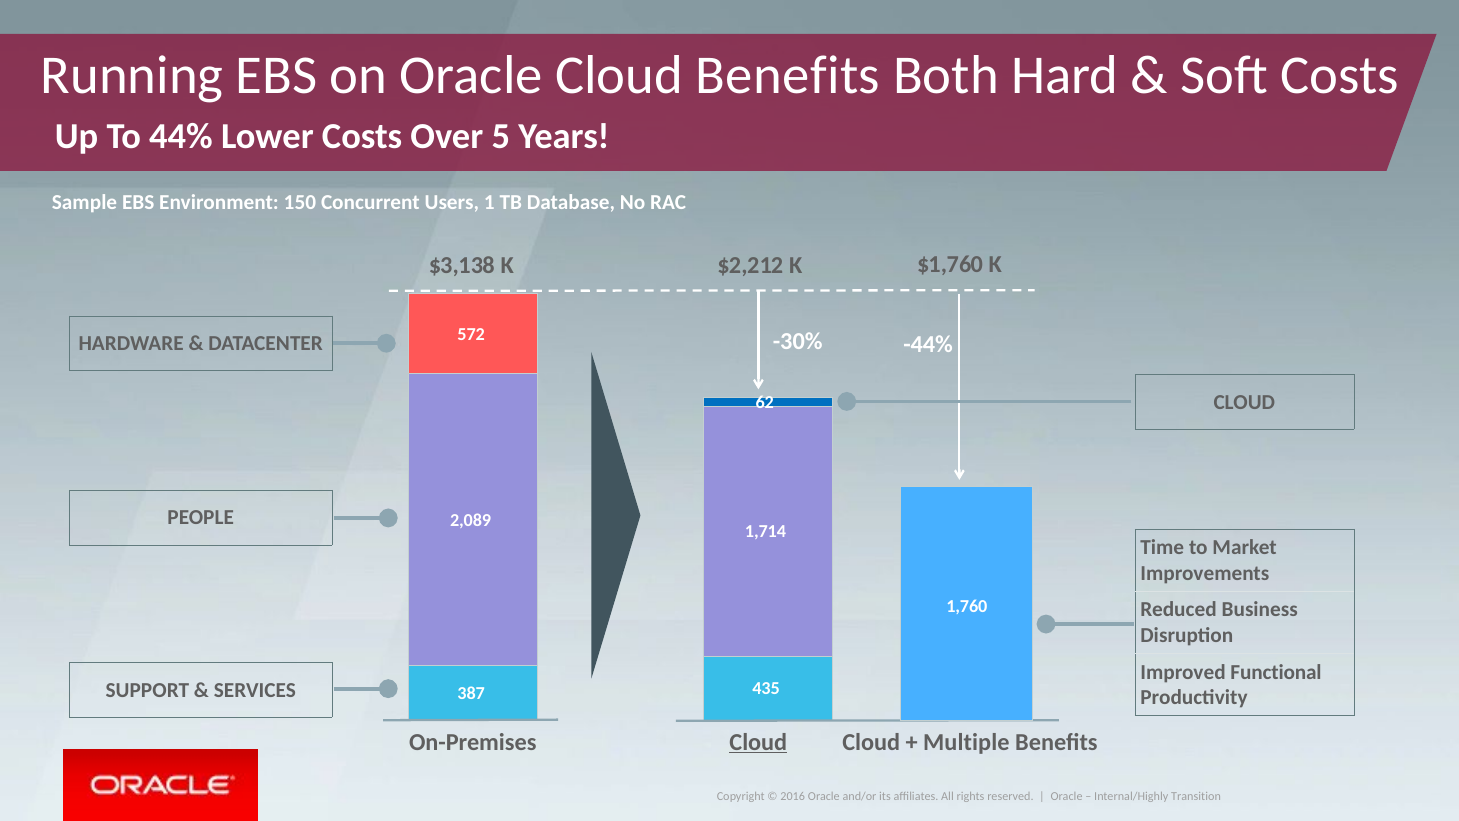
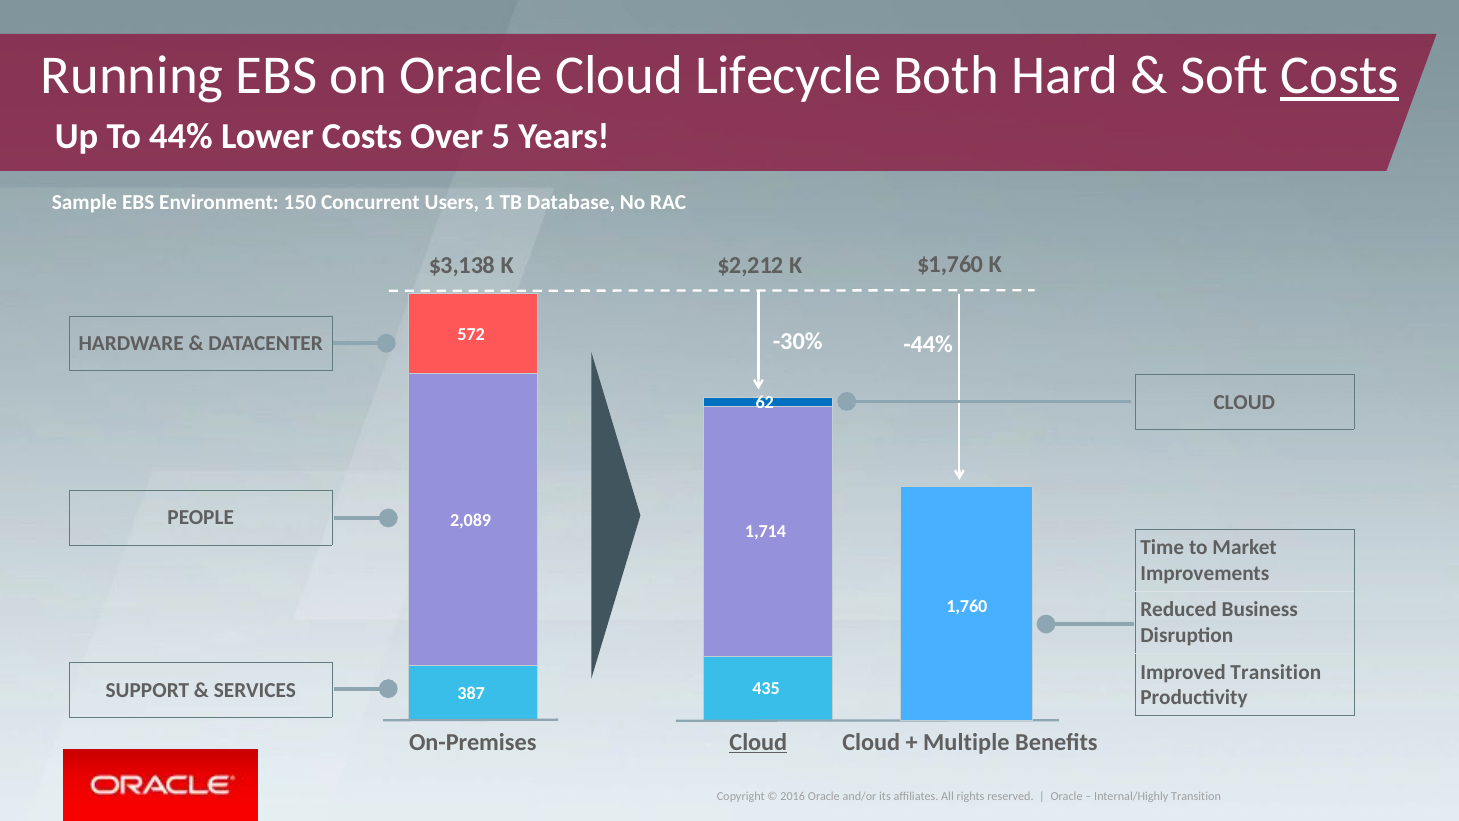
Cloud Benefits: Benefits -> Lifecycle
Costs at (1340, 75) underline: none -> present
Improved Functional: Functional -> Transition
